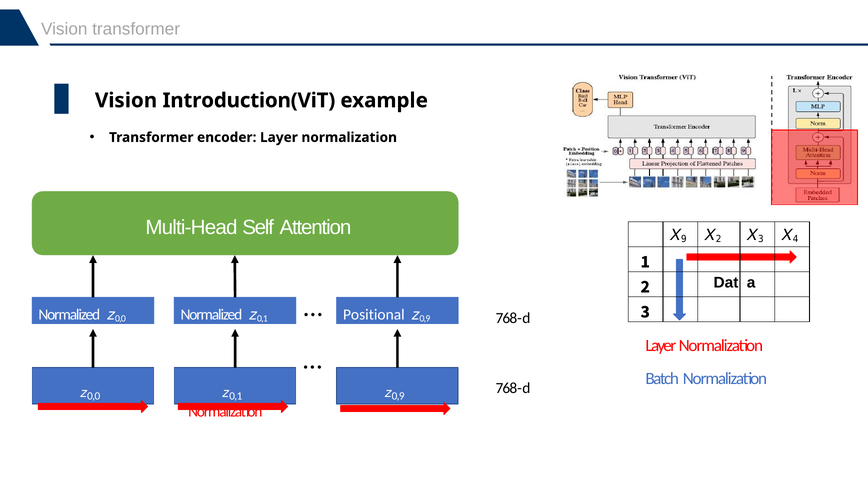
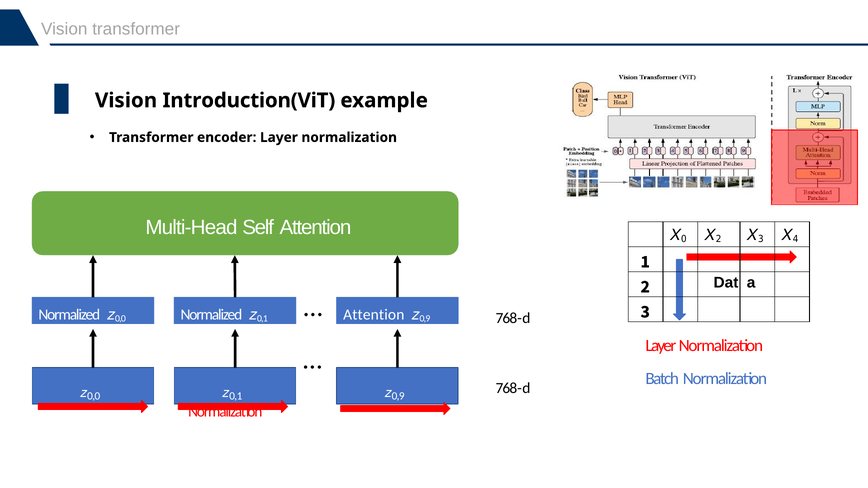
9: 9 -> 0
Positional at (374, 315): Positional -> Attention
